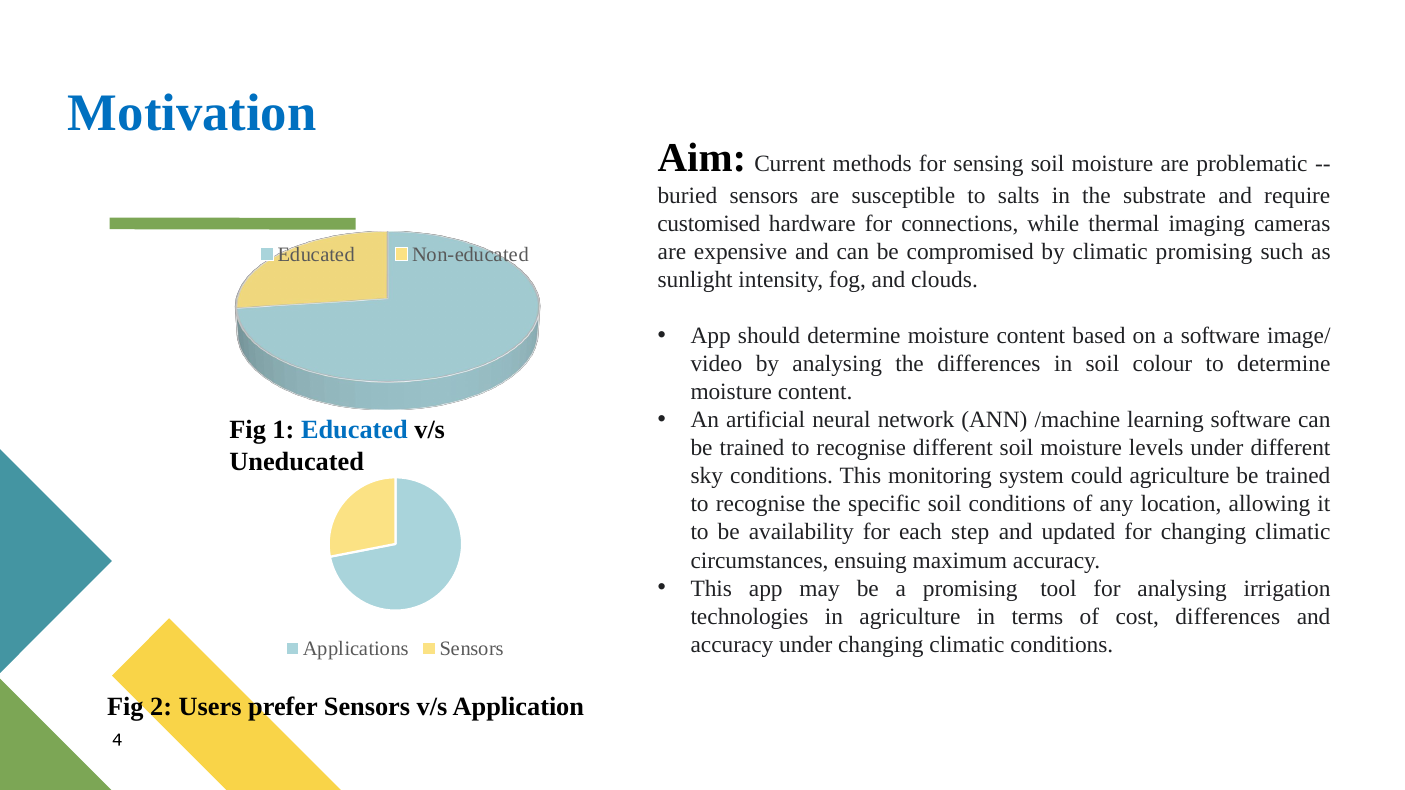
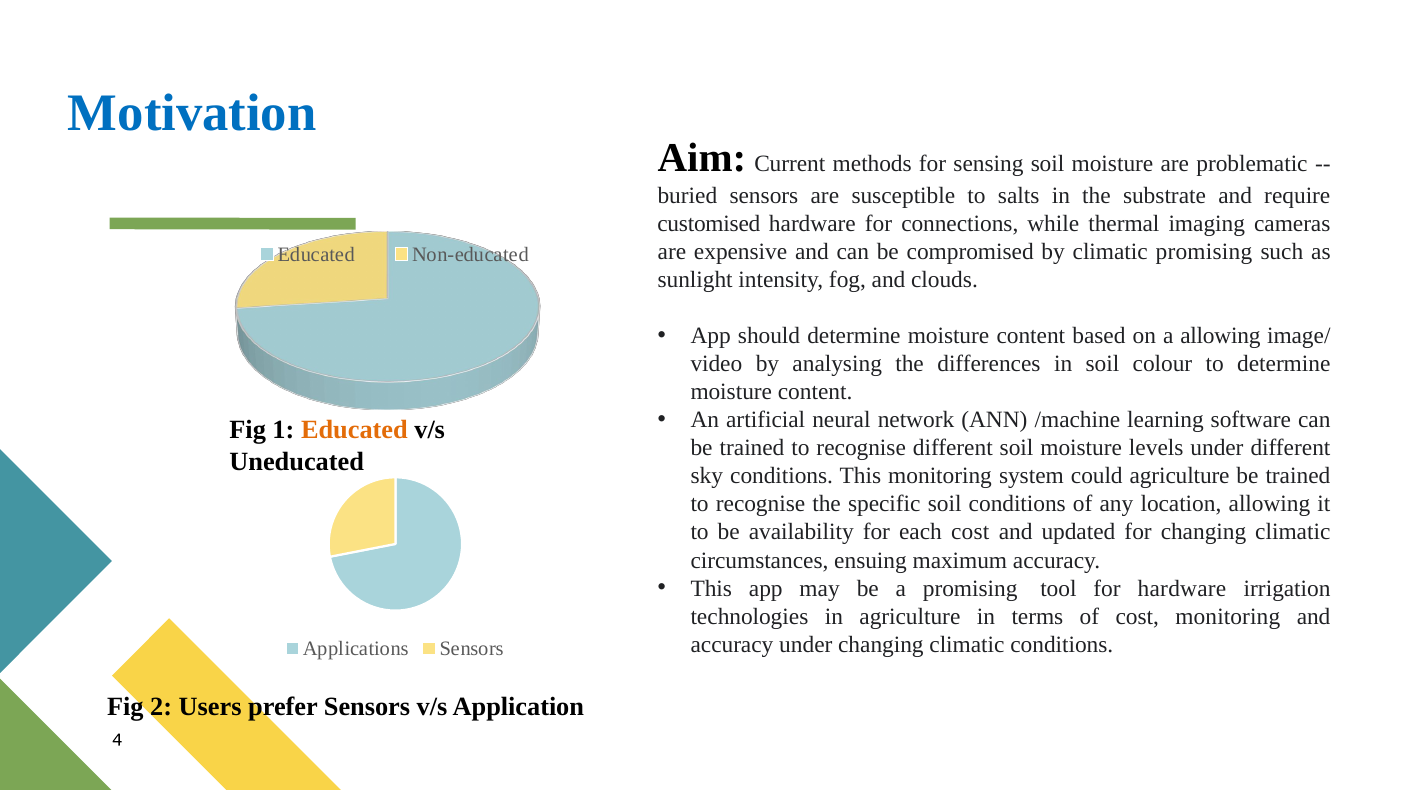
a software: software -> allowing
Educated at (354, 430) colour: blue -> orange
each step: step -> cost
for analysing: analysing -> hardware
cost differences: differences -> monitoring
